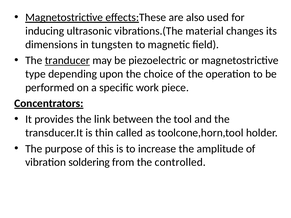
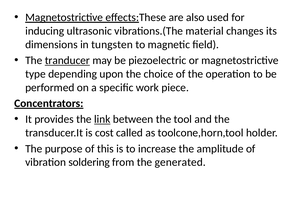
link underline: none -> present
thin: thin -> cost
controlled: controlled -> generated
